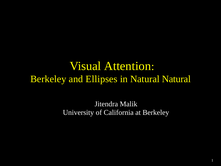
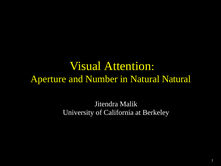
Berkeley at (48, 79): Berkeley -> Aperture
Ellipses: Ellipses -> Number
